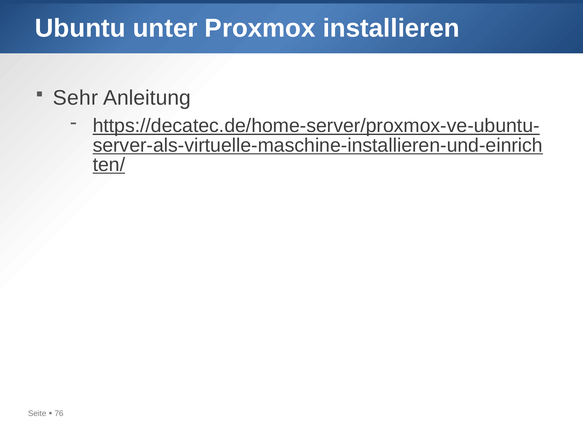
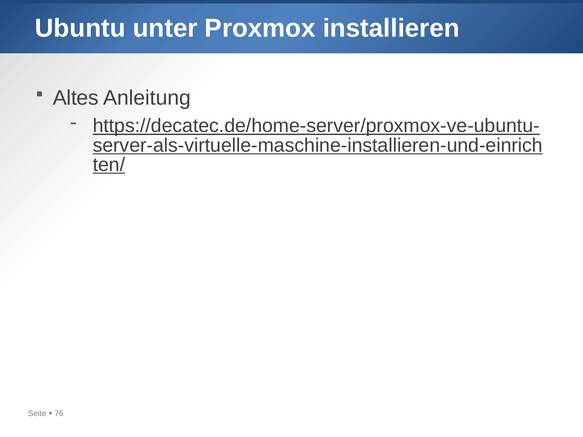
Sehr: Sehr -> Altes
